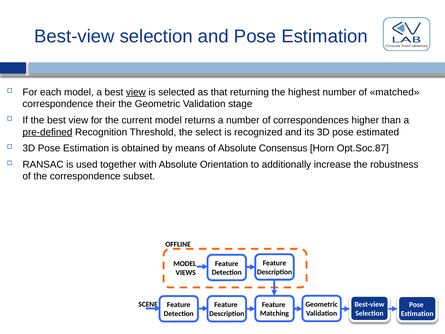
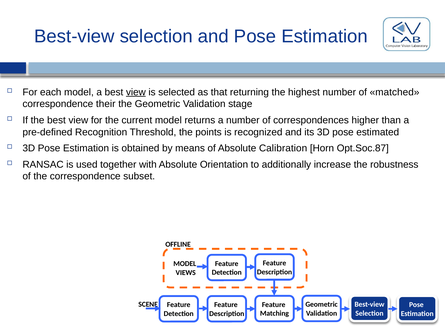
pre-defined underline: present -> none
select: select -> points
Consensus: Consensus -> Calibration
